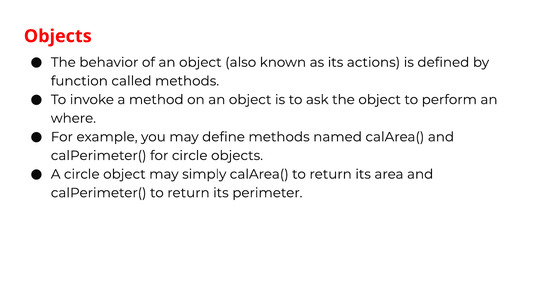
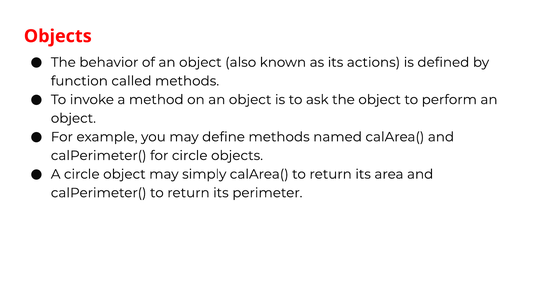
where at (73, 118): where -> object
